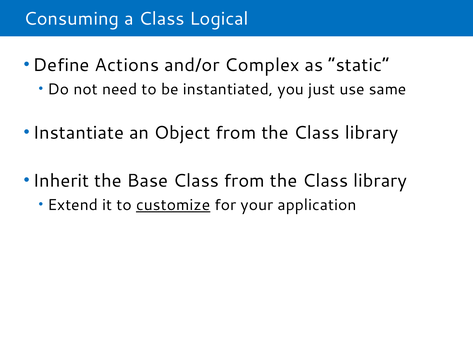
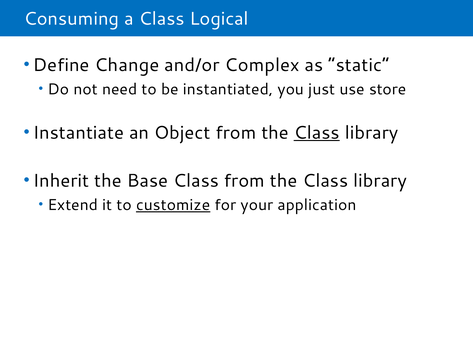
Actions: Actions -> Change
same: same -> store
Class at (317, 133) underline: none -> present
